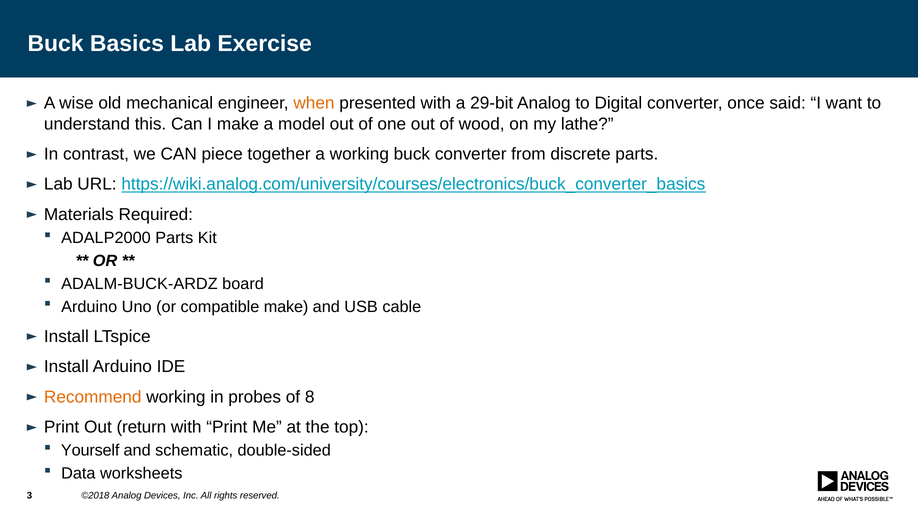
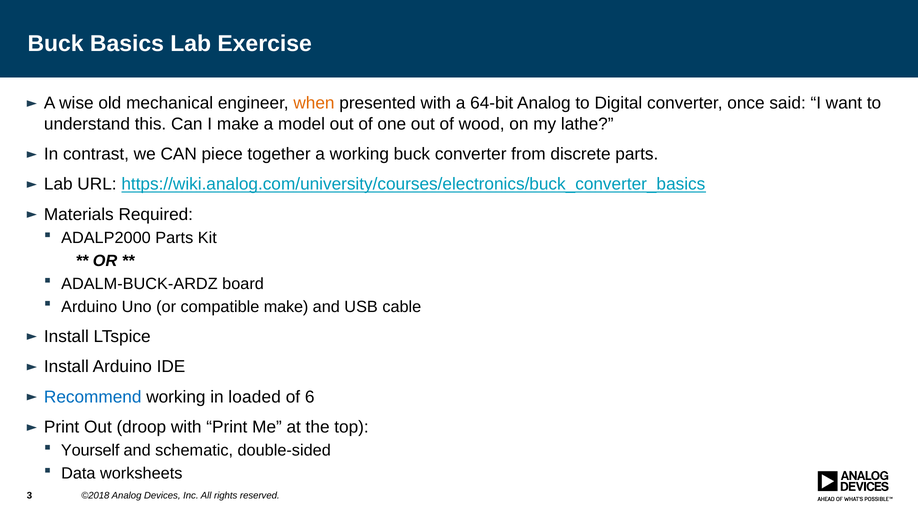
29-bit: 29-bit -> 64-bit
Recommend colour: orange -> blue
probes: probes -> loaded
8: 8 -> 6
return: return -> droop
